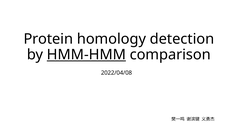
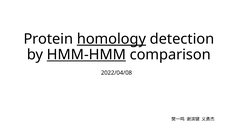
homology underline: none -> present
